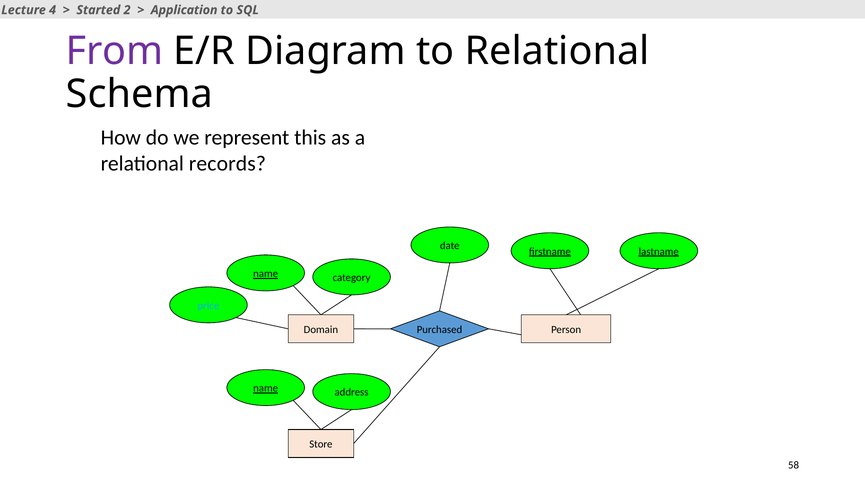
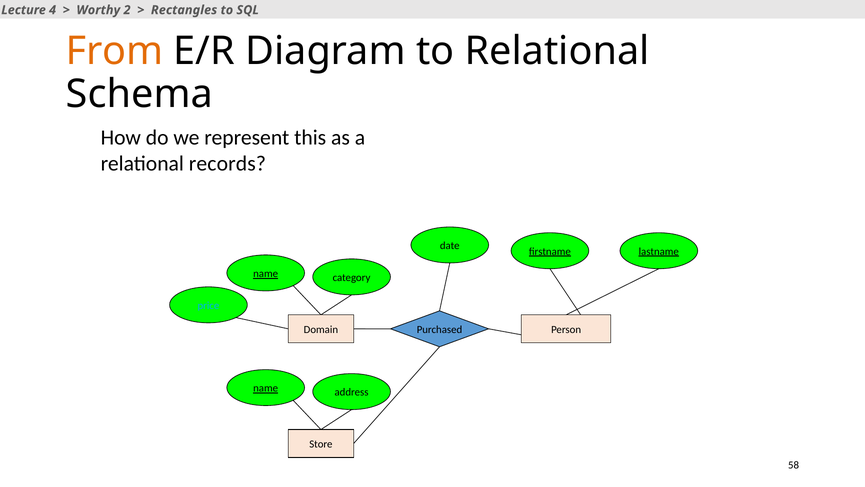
Started: Started -> Worthy
Application: Application -> Rectangles
From colour: purple -> orange
